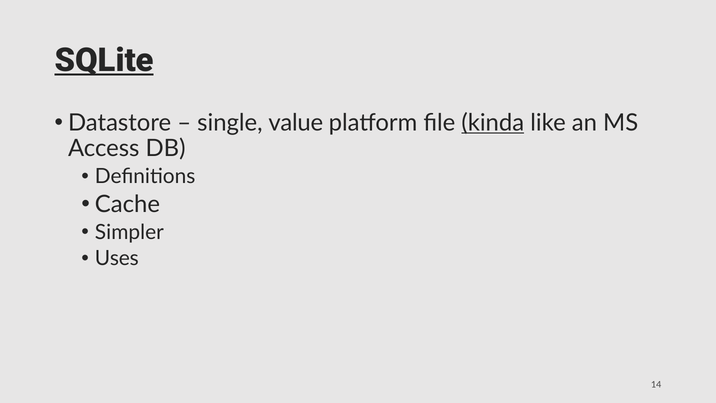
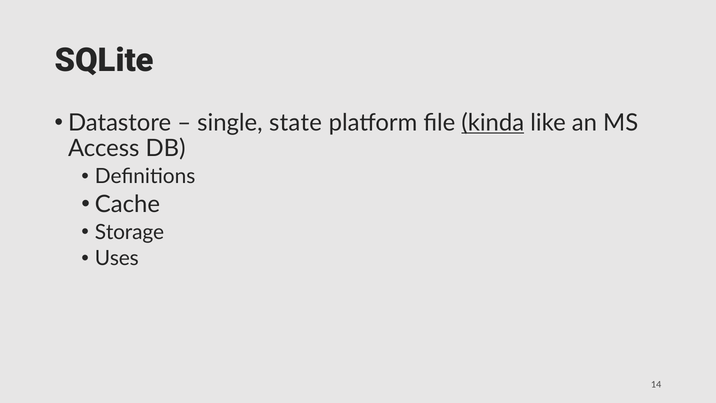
SQLite underline: present -> none
value: value -> state
Simpler: Simpler -> Storage
